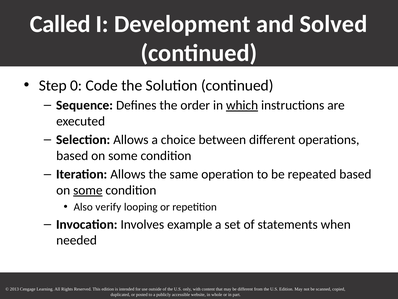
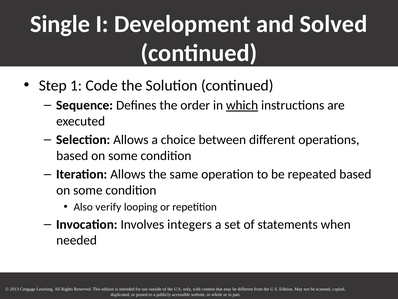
Called: Called -> Single
0: 0 -> 1
some at (88, 190) underline: present -> none
example: example -> integers
